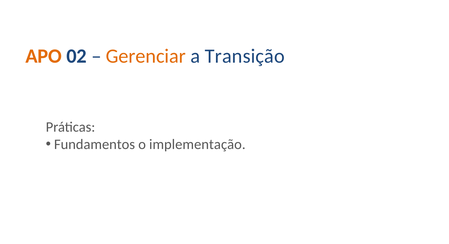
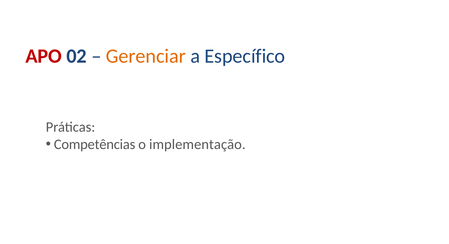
APO colour: orange -> red
Transição: Transição -> Específico
Fundamentos: Fundamentos -> Competências
